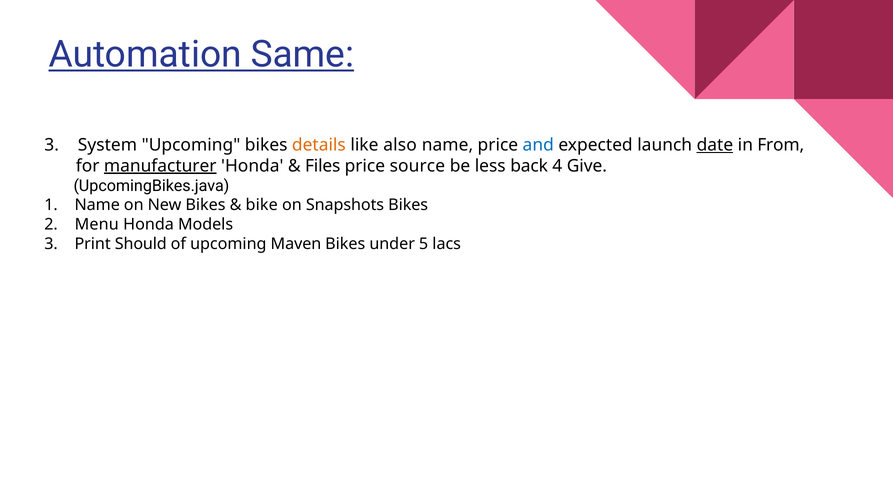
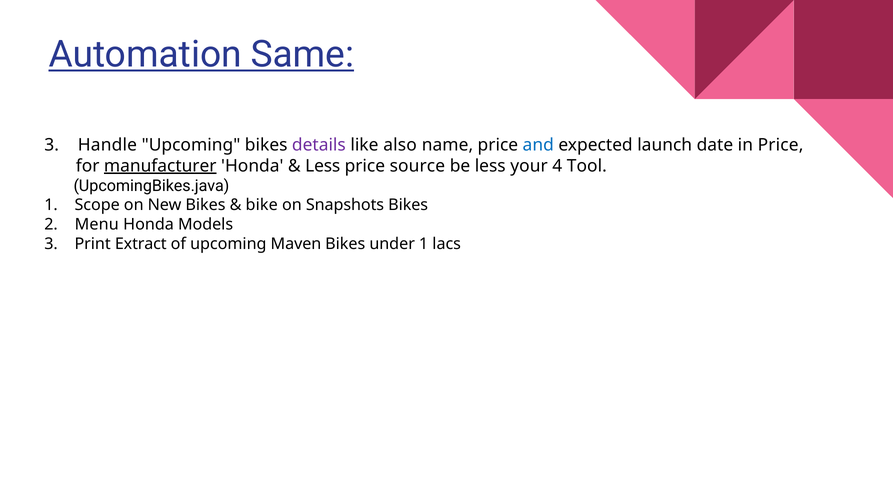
System: System -> Handle
details colour: orange -> purple
date underline: present -> none
in From: From -> Price
Files at (323, 166): Files -> Less
back: back -> your
Give: Give -> Tool
1 Name: Name -> Scope
Should: Should -> Extract
under 5: 5 -> 1
